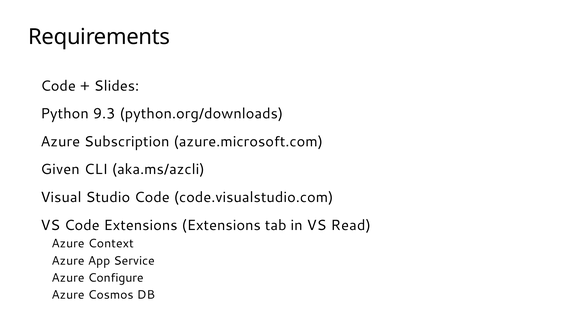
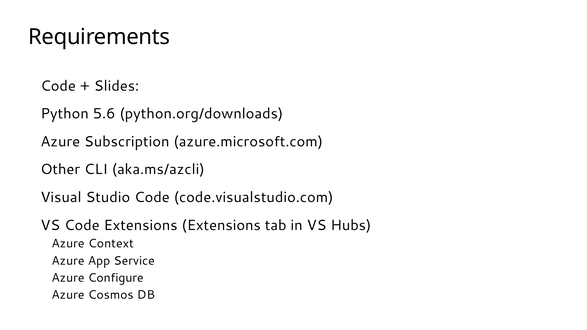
9.3: 9.3 -> 5.6
Given: Given -> Other
Read: Read -> Hubs
